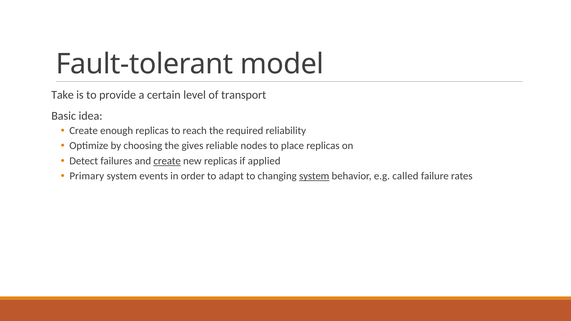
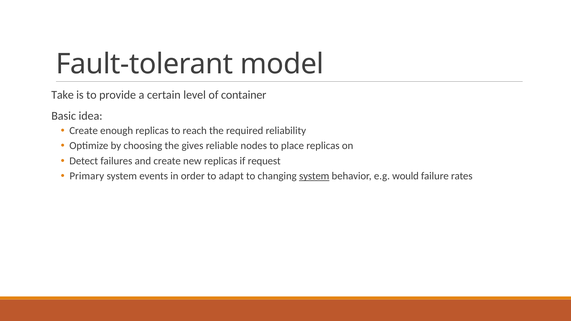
transport: transport -> container
create at (167, 161) underline: present -> none
applied: applied -> request
called: called -> would
